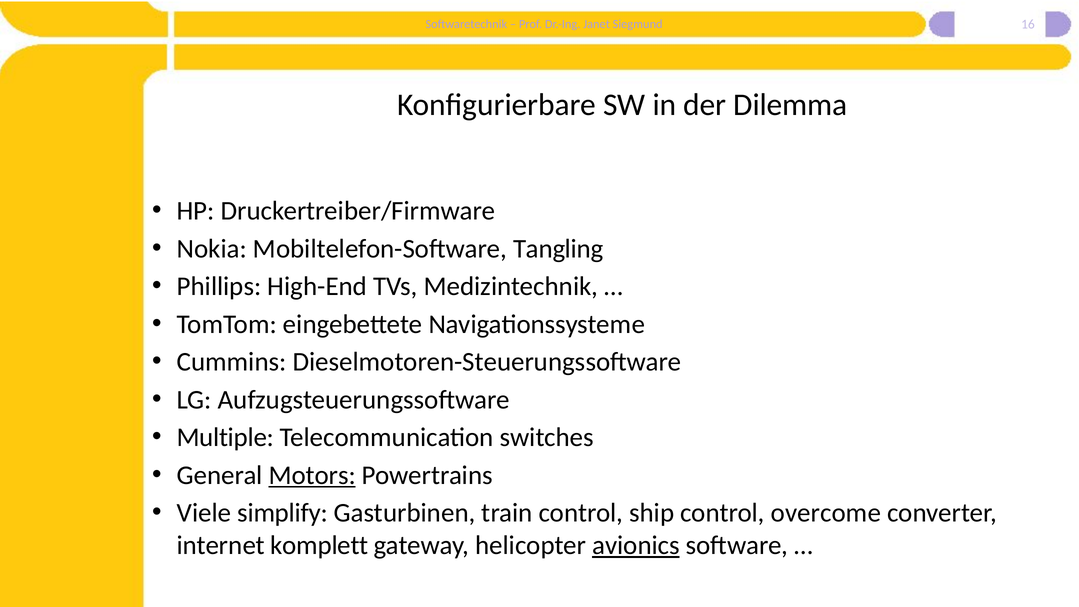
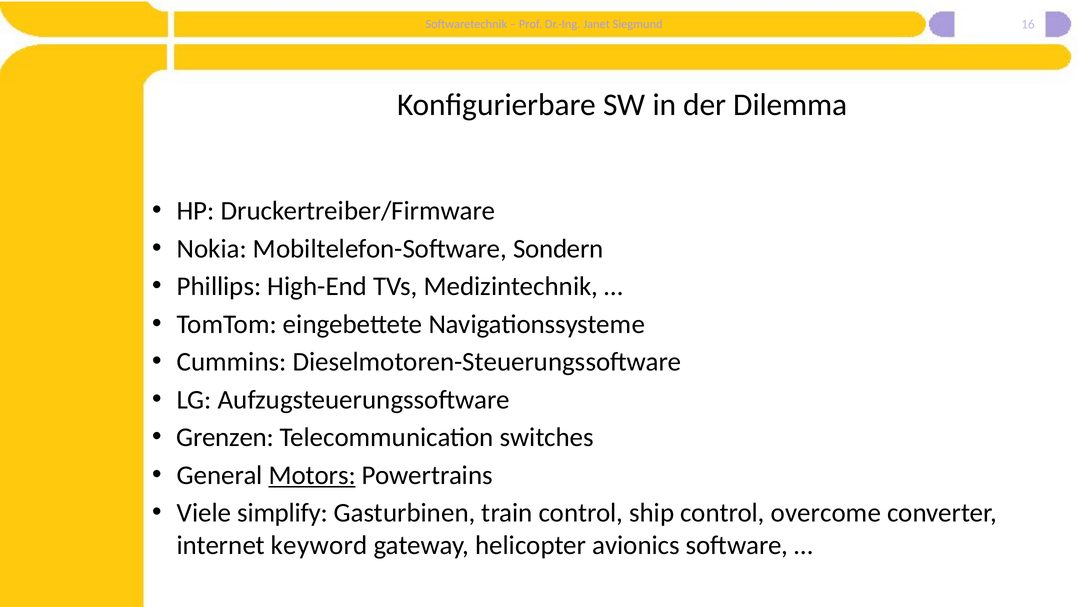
Tangling: Tangling -> Sondern
Multiple: Multiple -> Grenzen
komplett: komplett -> keyword
avionics underline: present -> none
